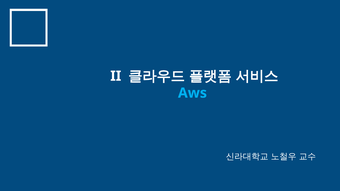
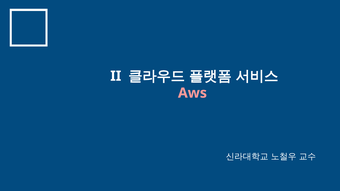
Aws colour: light blue -> pink
